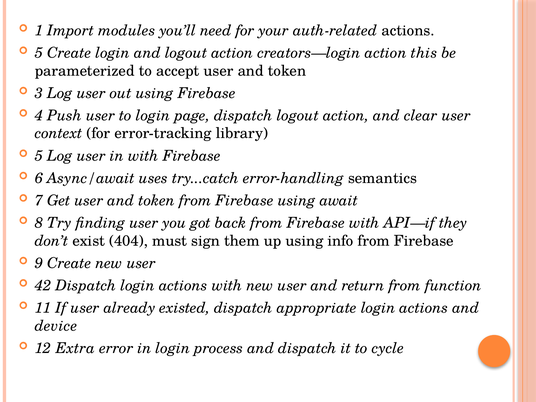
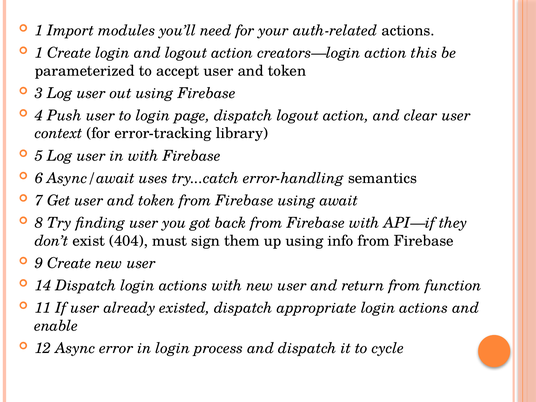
5 at (39, 53): 5 -> 1
42: 42 -> 14
device: device -> enable
Extra: Extra -> Async
